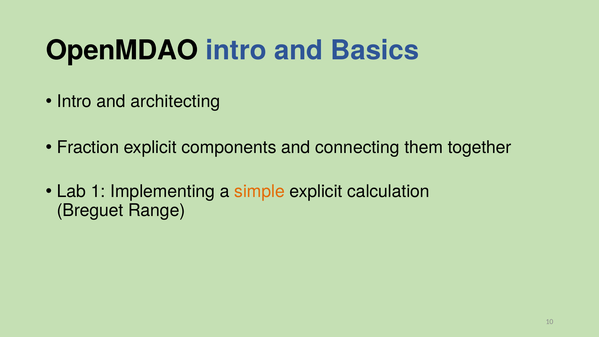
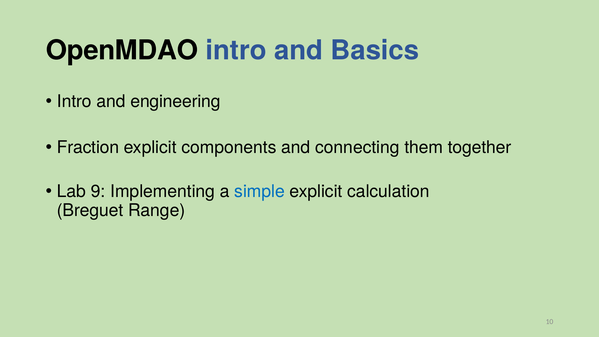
architecting: architecting -> engineering
1: 1 -> 9
simple colour: orange -> blue
